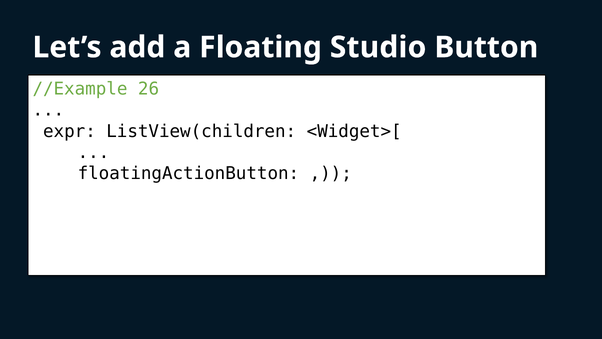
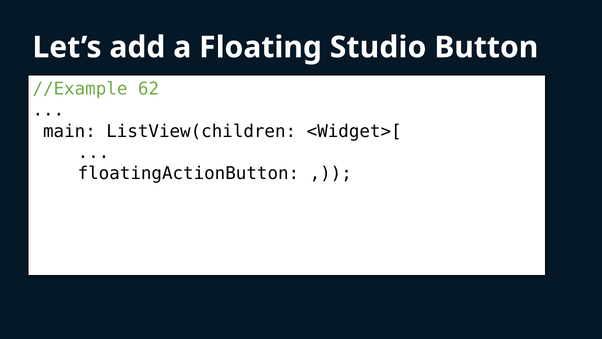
26: 26 -> 62
expr: expr -> main
